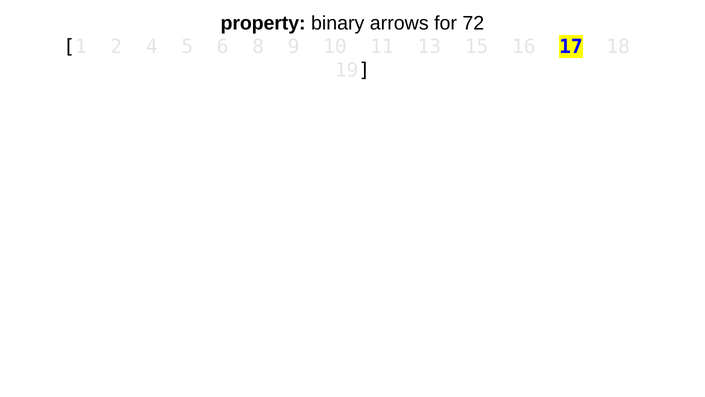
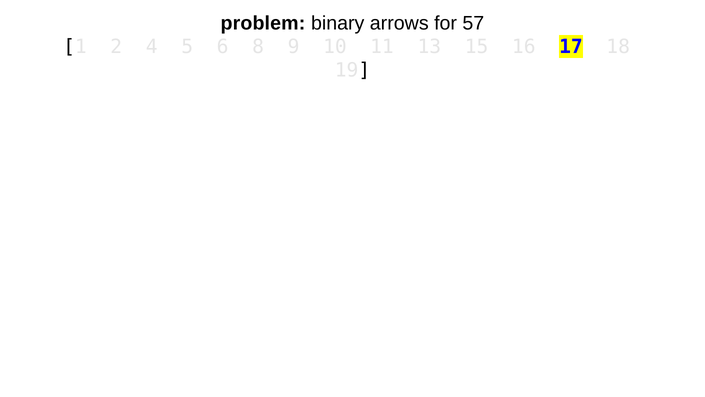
property: property -> problem
72: 72 -> 57
